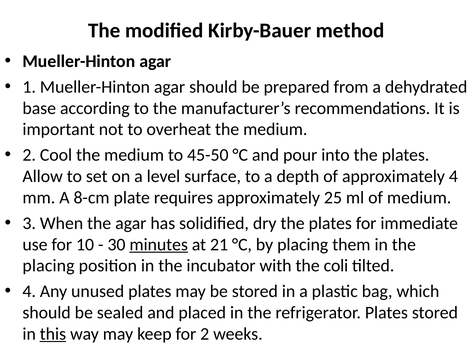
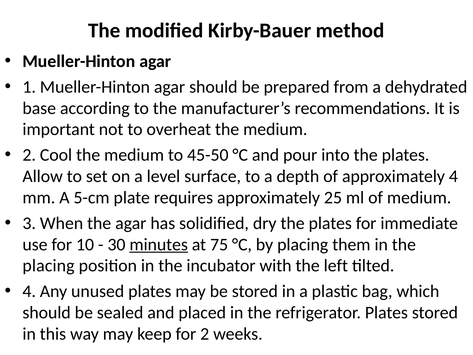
8-cm: 8-cm -> 5-cm
21: 21 -> 75
coli: coli -> left
this underline: present -> none
